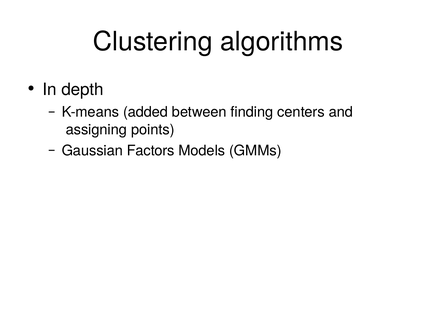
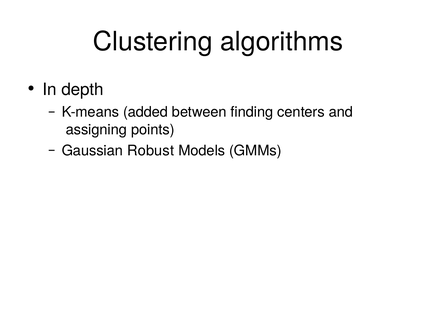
Factors: Factors -> Robust
